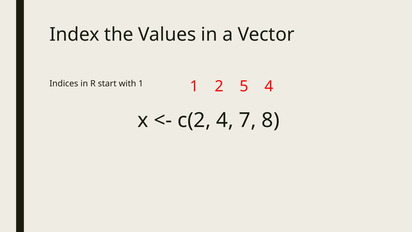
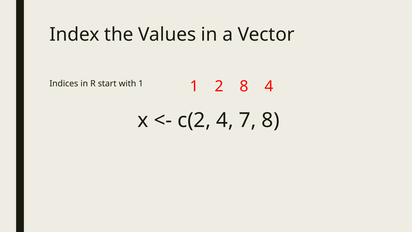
2 5: 5 -> 8
